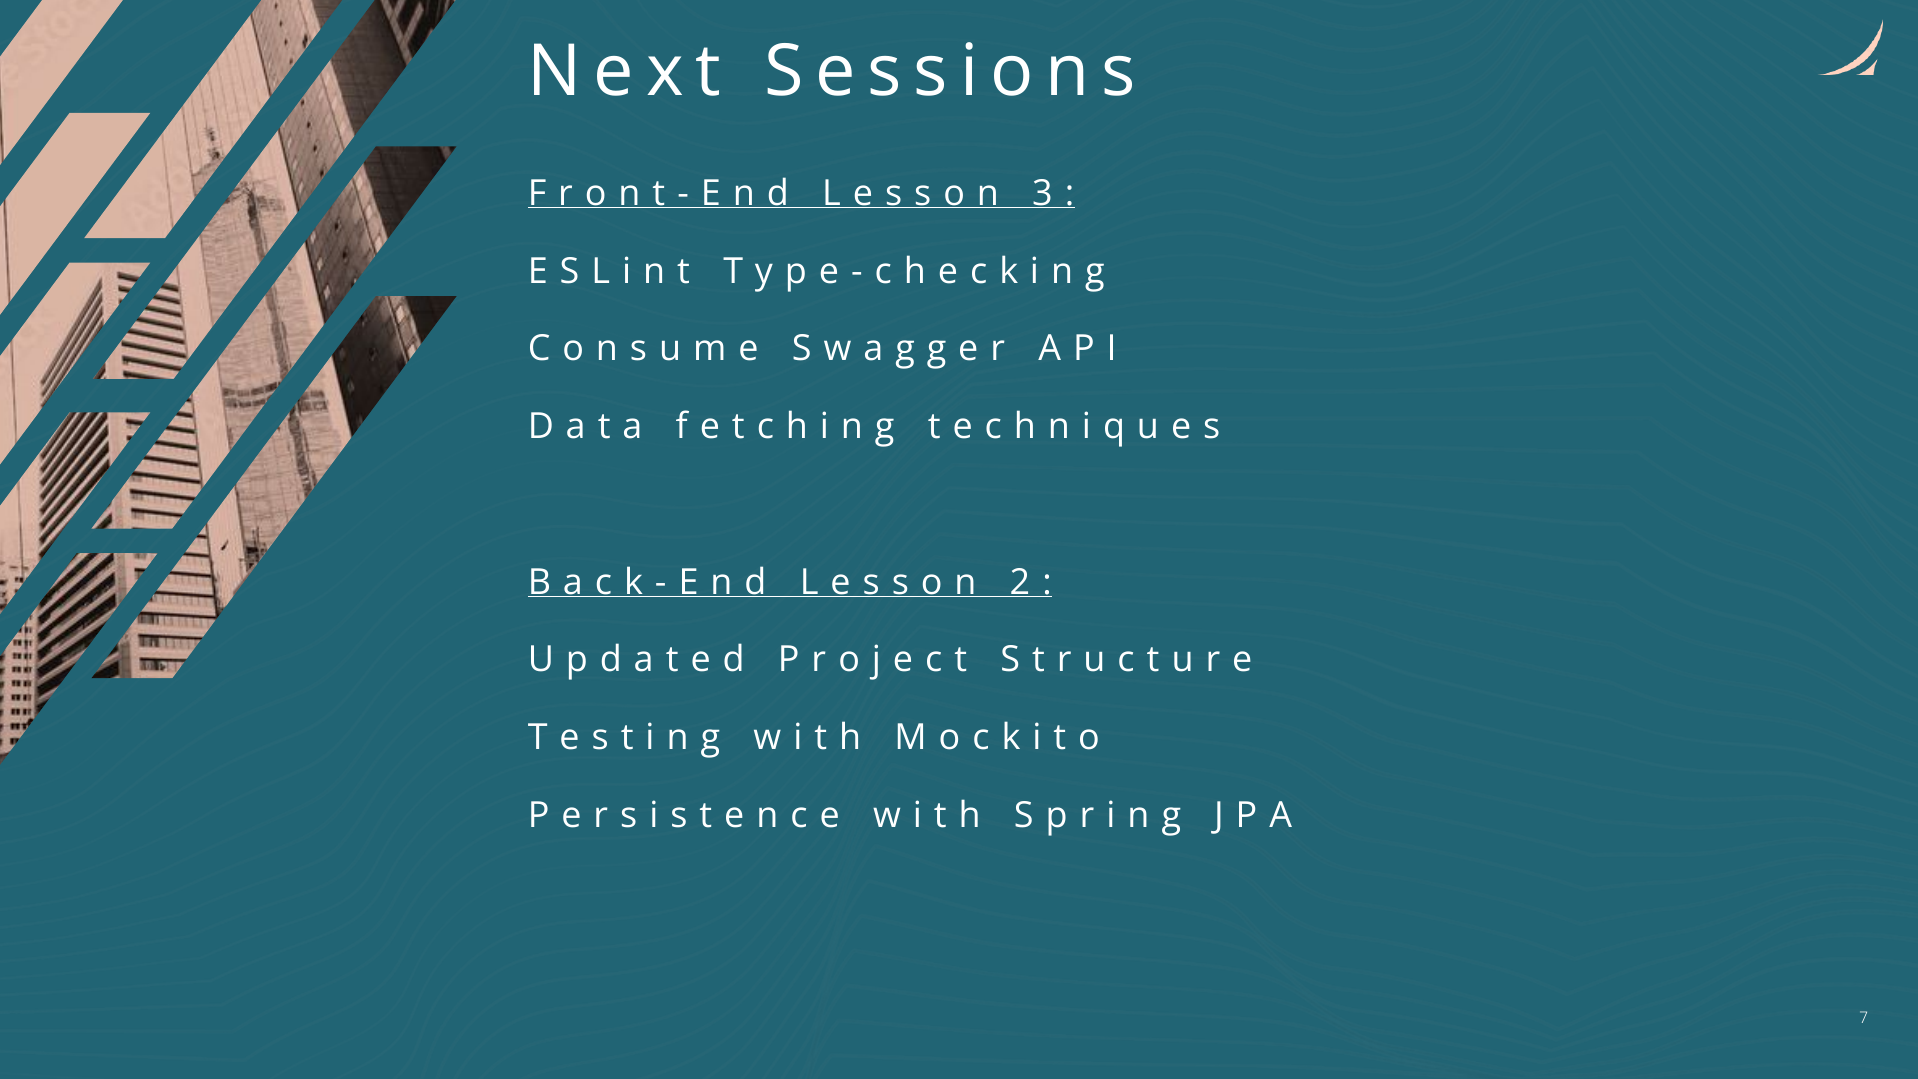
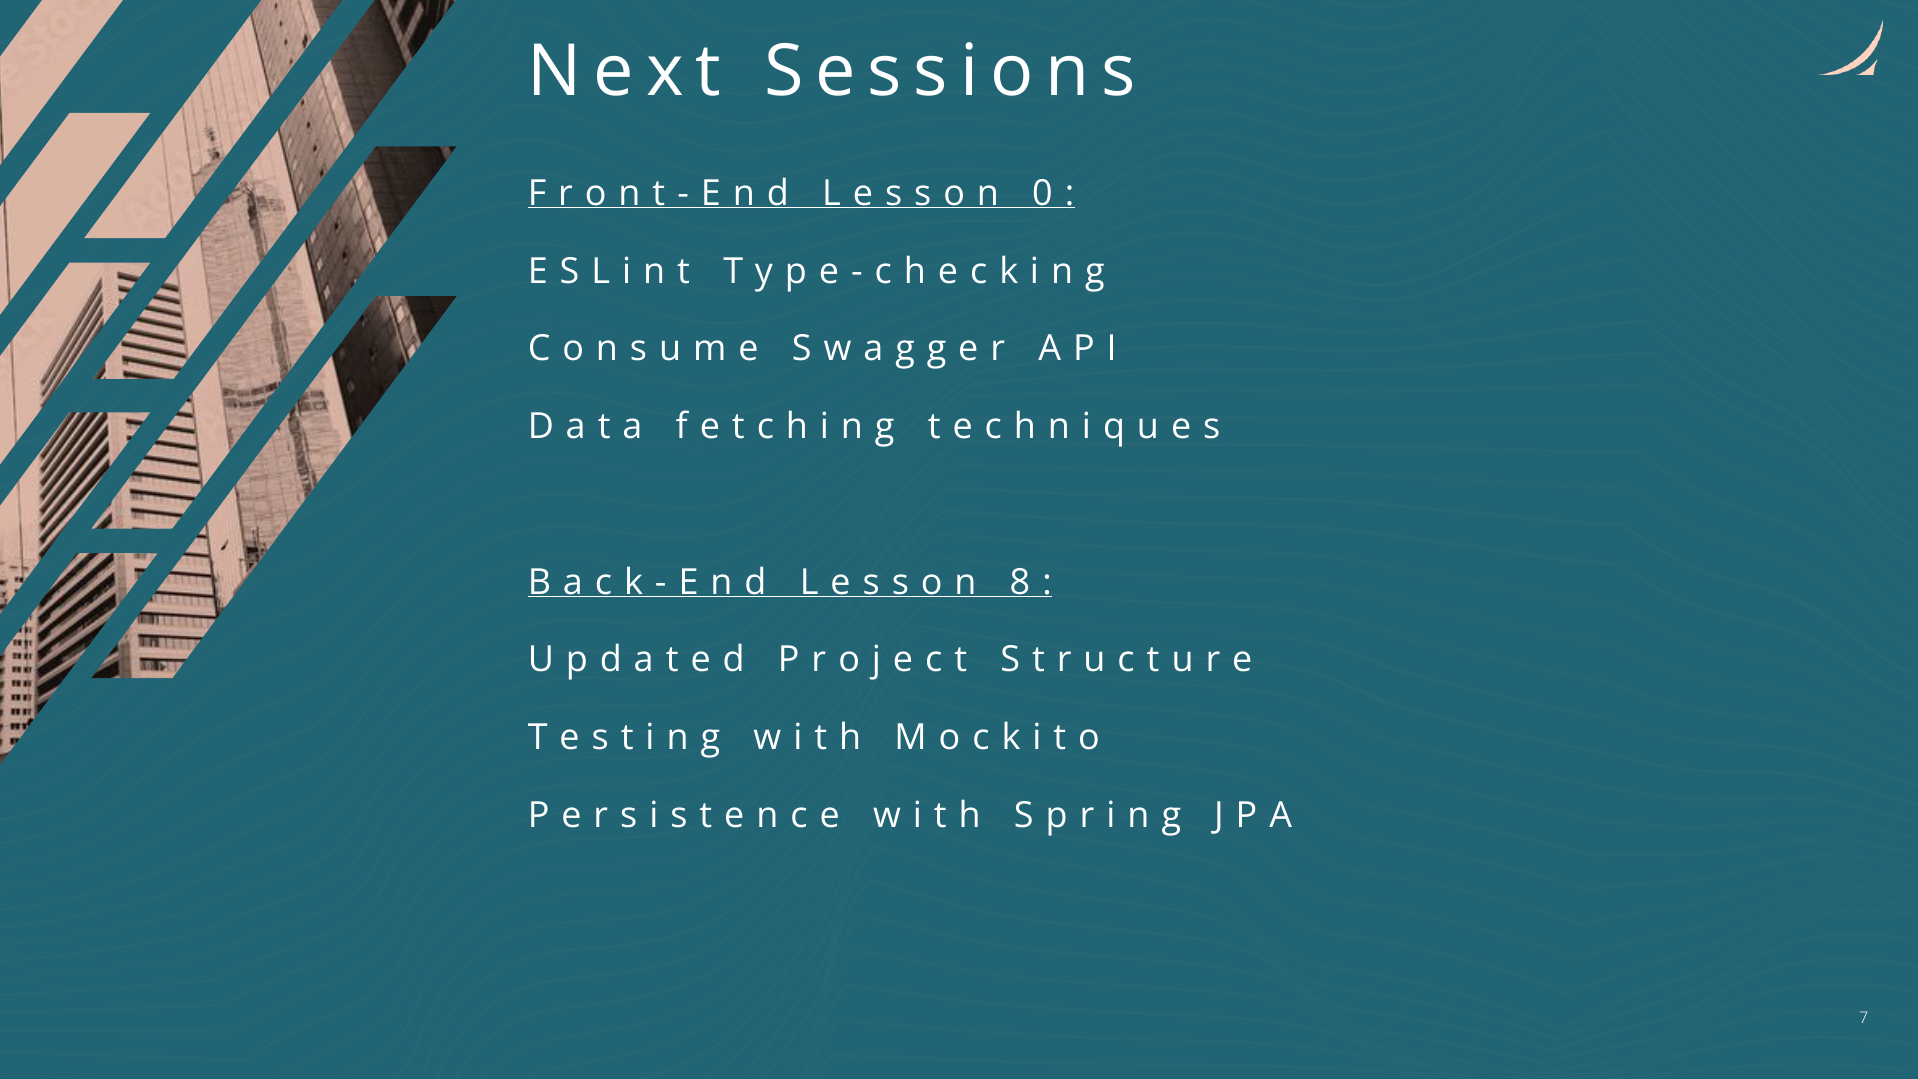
3: 3 -> 0
2: 2 -> 8
